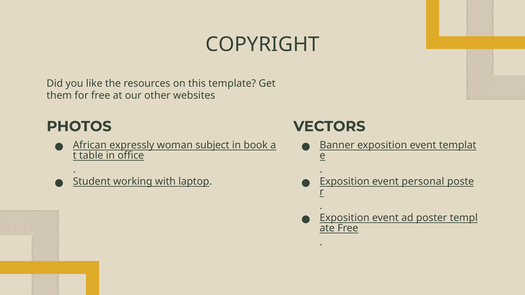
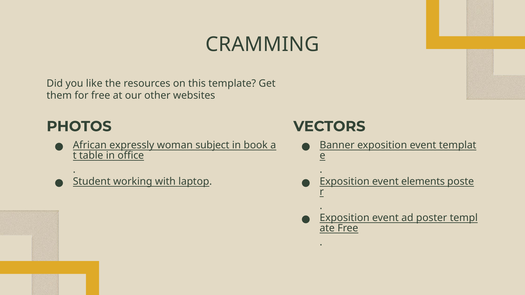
COPYRIGHT: COPYRIGHT -> CRAMMING
personal: personal -> elements
